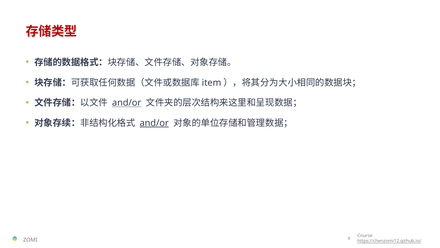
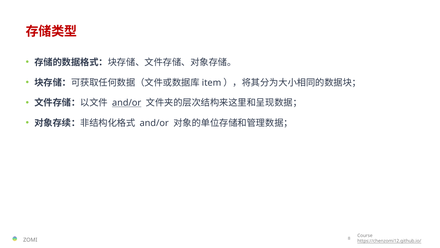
and/or at (154, 123) underline: present -> none
